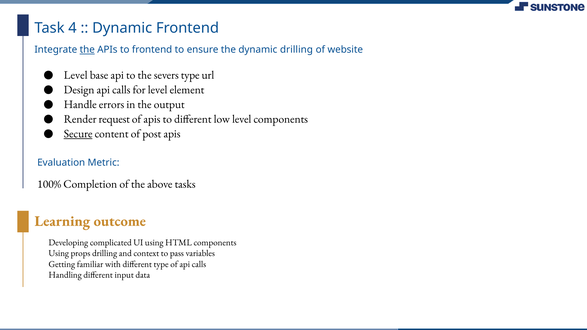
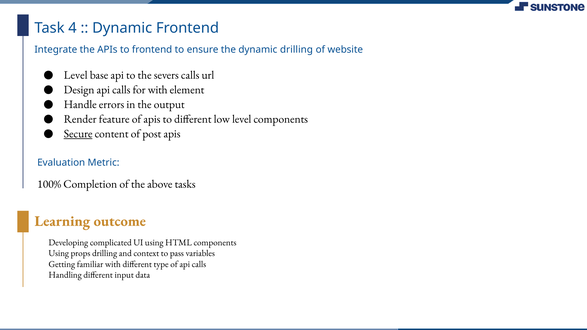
the at (87, 50) underline: present -> none
severs type: type -> calls
for level: level -> with
request: request -> feature
